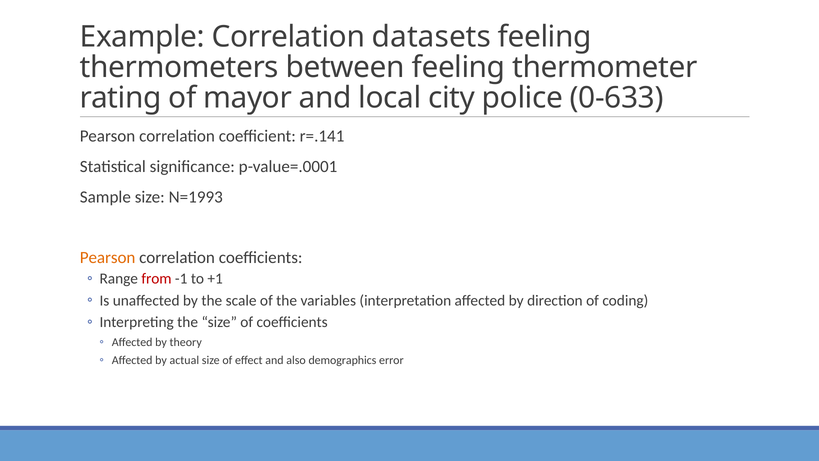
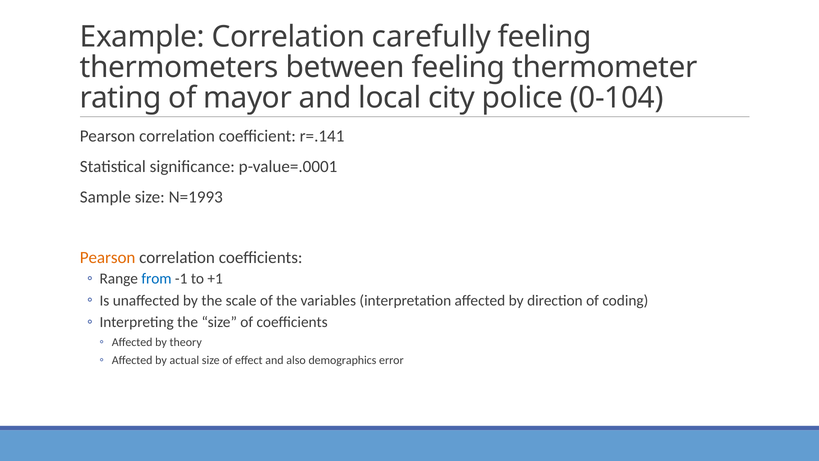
datasets: datasets -> carefully
0-633: 0-633 -> 0-104
from colour: red -> blue
